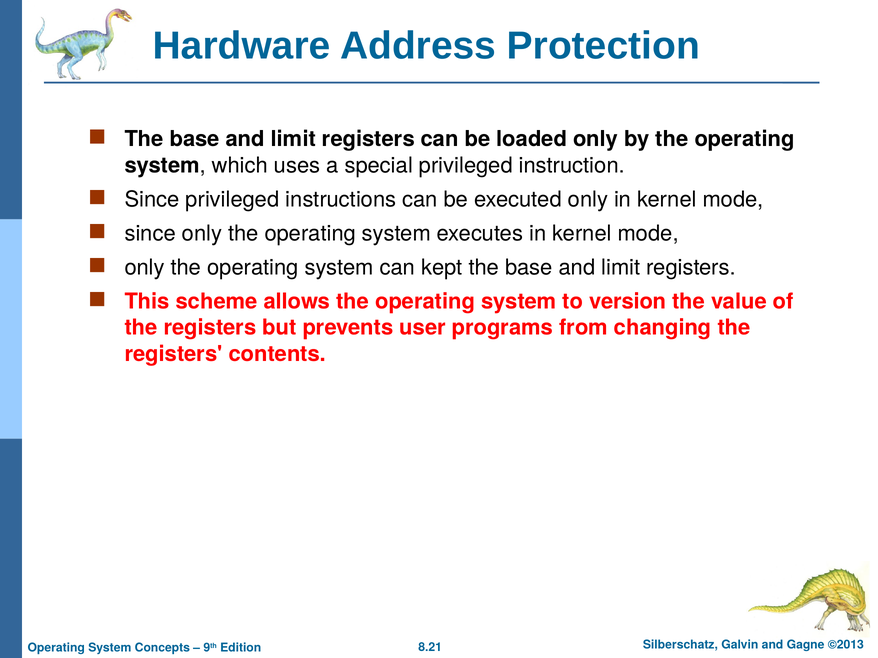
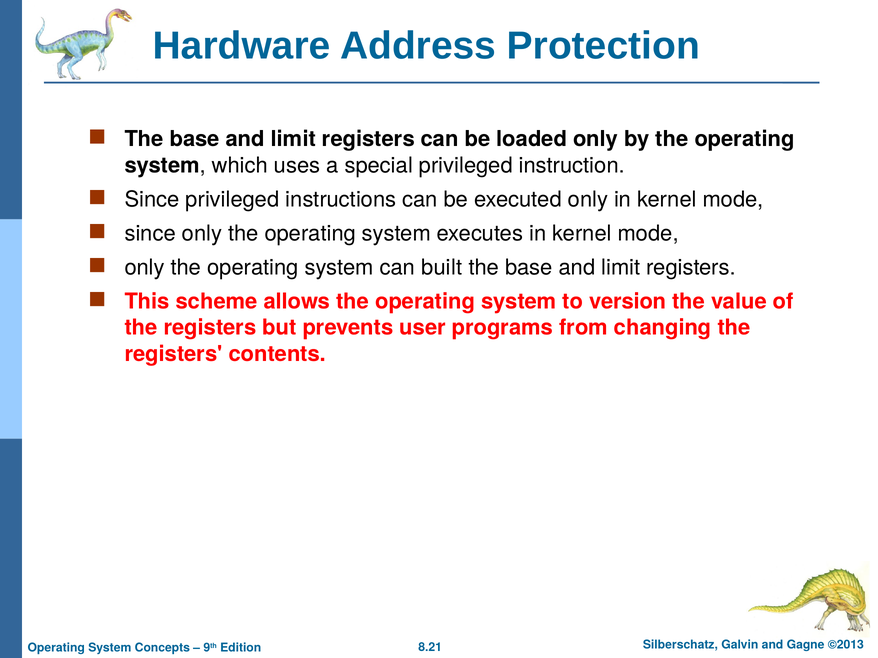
kept: kept -> built
